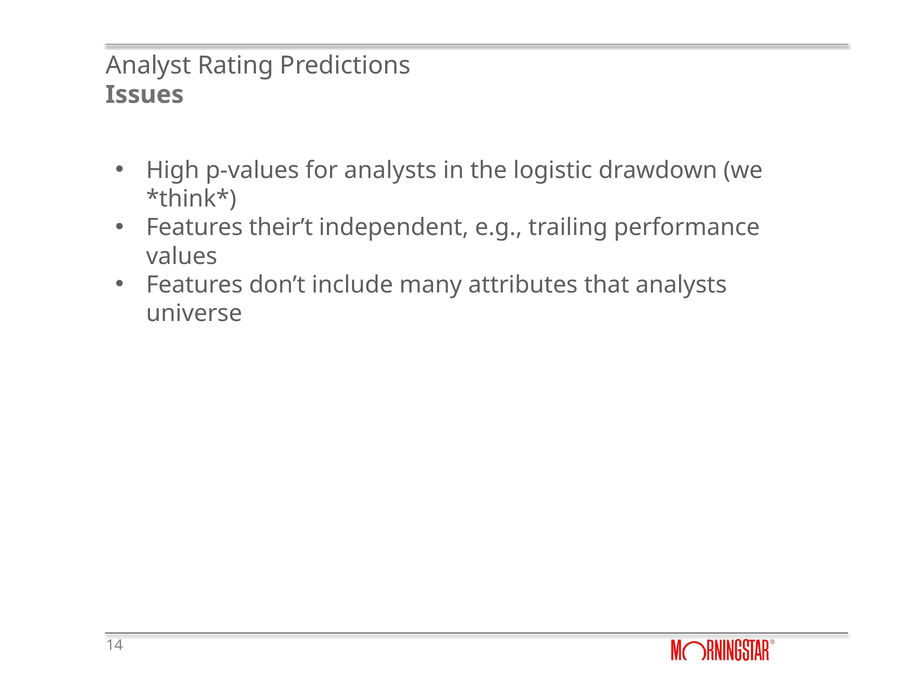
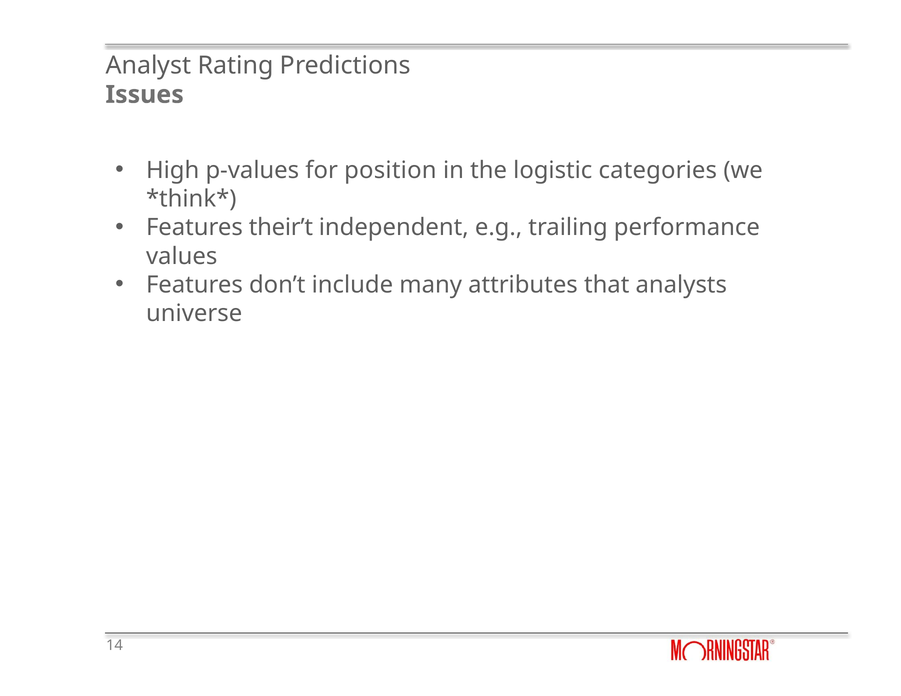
for analysts: analysts -> position
drawdown: drawdown -> categories
